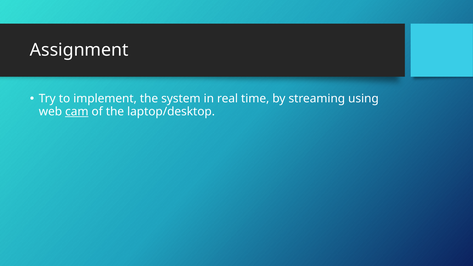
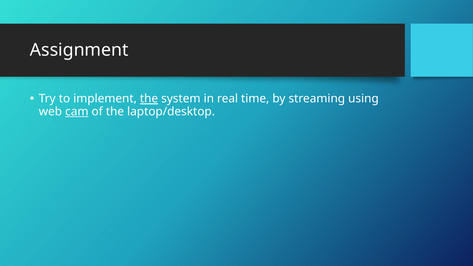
the at (149, 99) underline: none -> present
